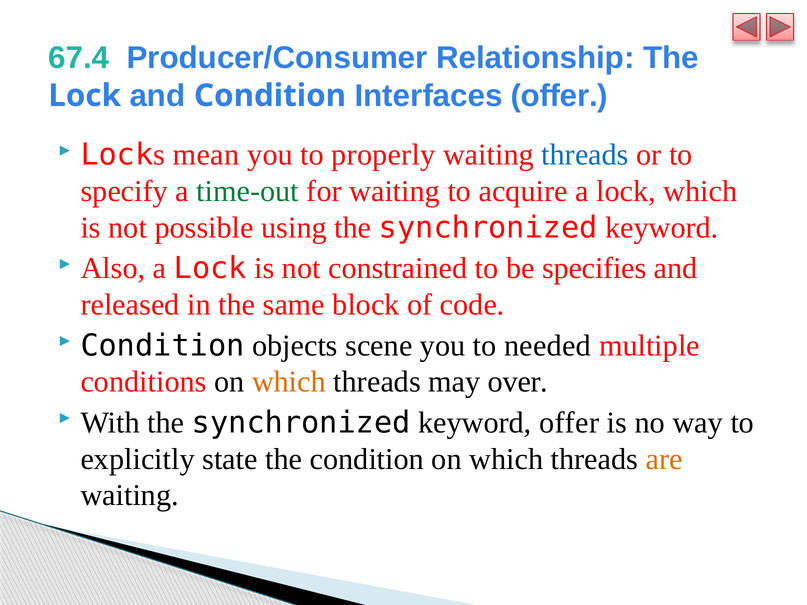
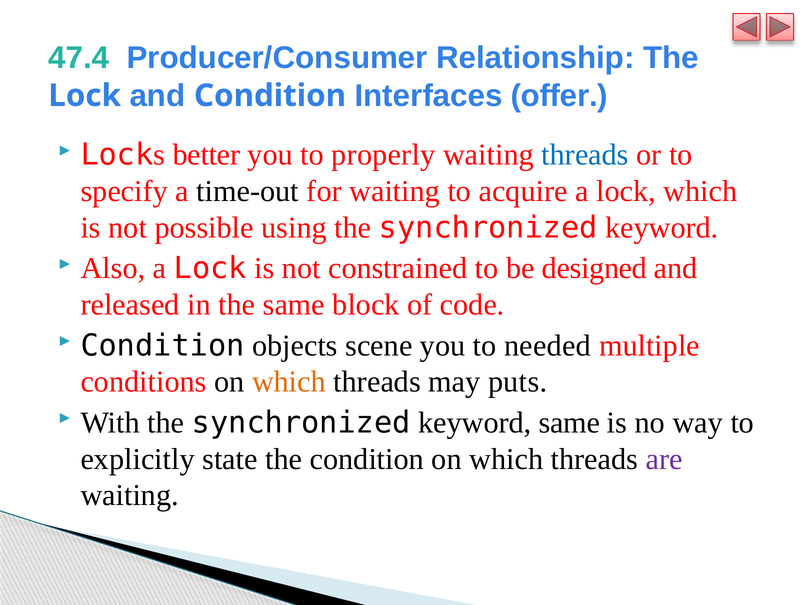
67.4: 67.4 -> 47.4
mean: mean -> better
time-out colour: green -> black
specifies: specifies -> designed
over: over -> puts
keyword offer: offer -> same
are colour: orange -> purple
